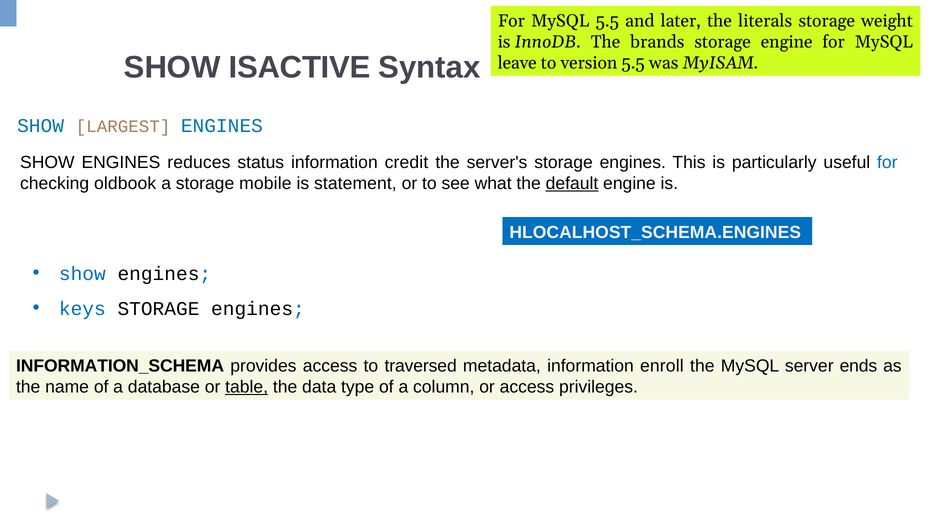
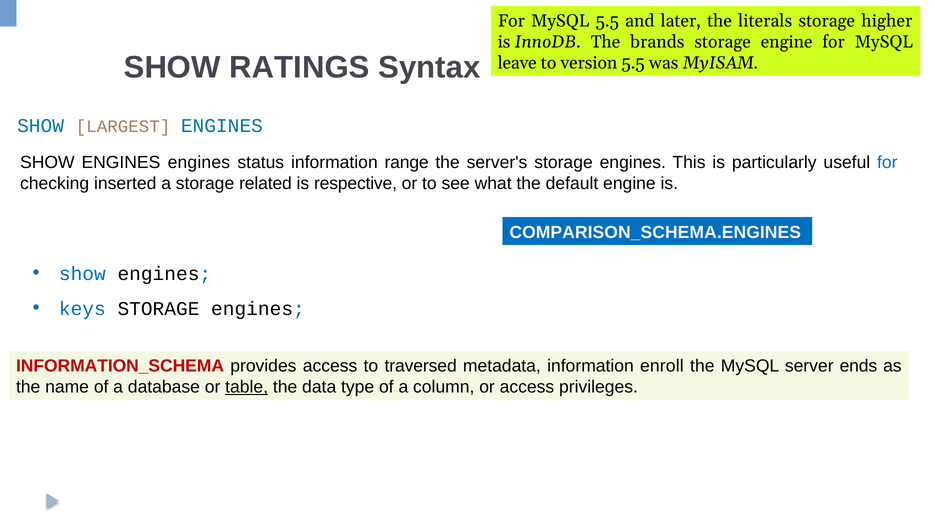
weight: weight -> higher
ISACTIVE: ISACTIVE -> RATINGS
ENGINES reduces: reduces -> engines
credit: credit -> range
oldbook: oldbook -> inserted
mobile: mobile -> related
statement: statement -> respective
default underline: present -> none
HLOCALHOST_SCHEMA.ENGINES: HLOCALHOST_SCHEMA.ENGINES -> COMPARISON_SCHEMA.ENGINES
INFORMATION_SCHEMA colour: black -> red
